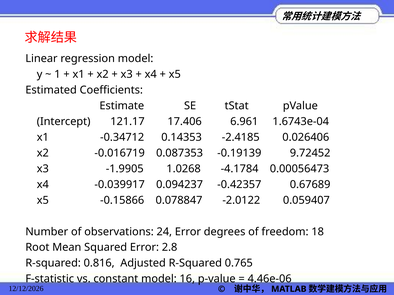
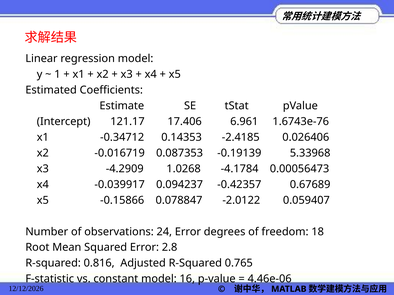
1.6743e-04: 1.6743e-04 -> 1.6743e-76
9.72452: 9.72452 -> 5.33968
-1.9905: -1.9905 -> -4.2909
